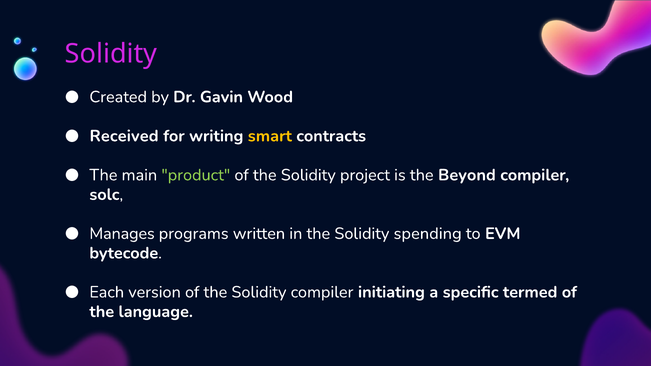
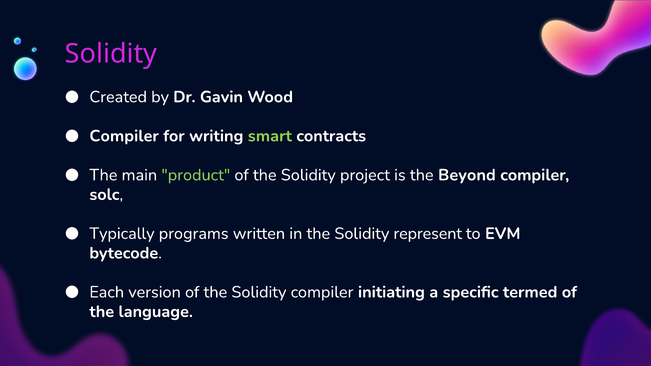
Received at (124, 136): Received -> Compiler
smart colour: yellow -> light green
Manages: Manages -> Typically
spending: spending -> represent
